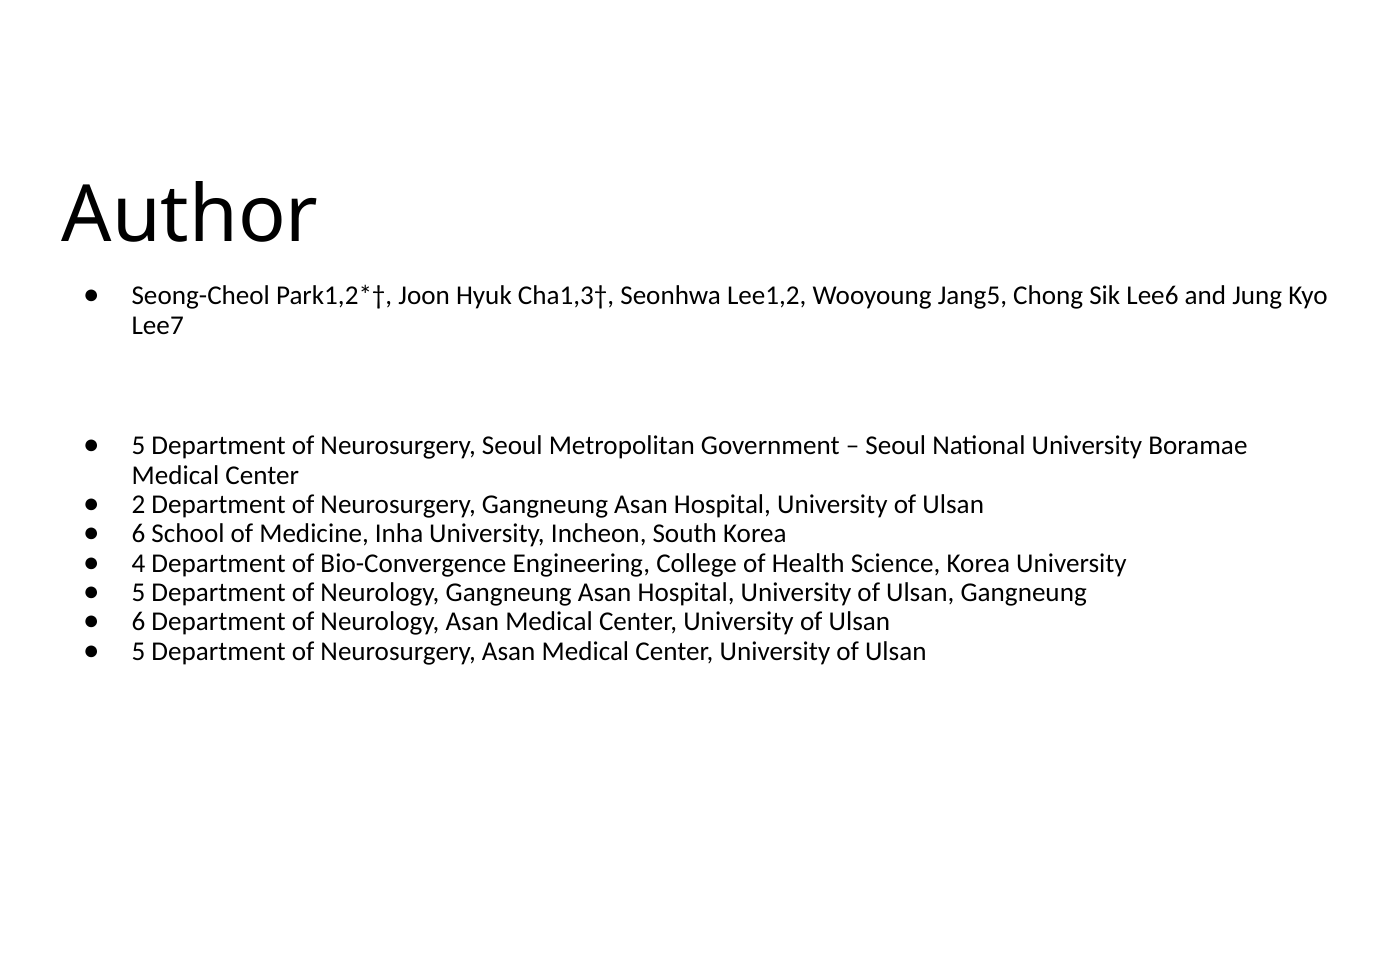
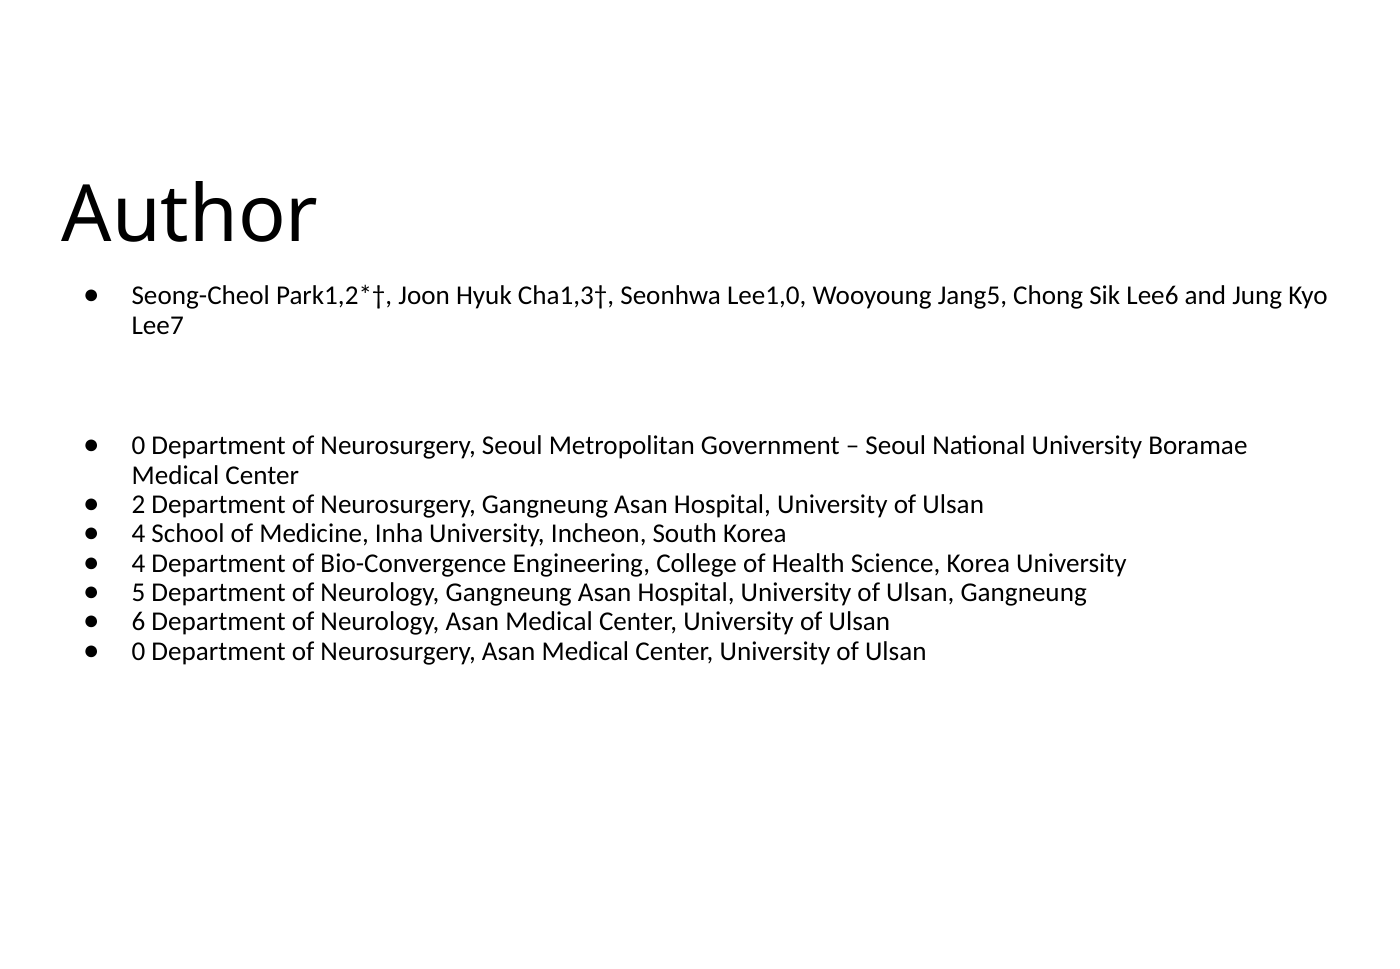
Lee1,2: Lee1,2 -> Lee1,0
5 at (139, 446): 5 -> 0
6 at (139, 534): 6 -> 4
5 at (139, 652): 5 -> 0
